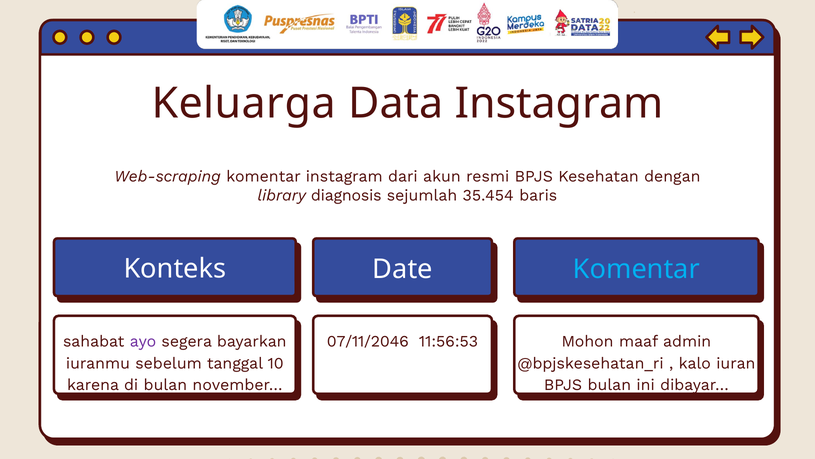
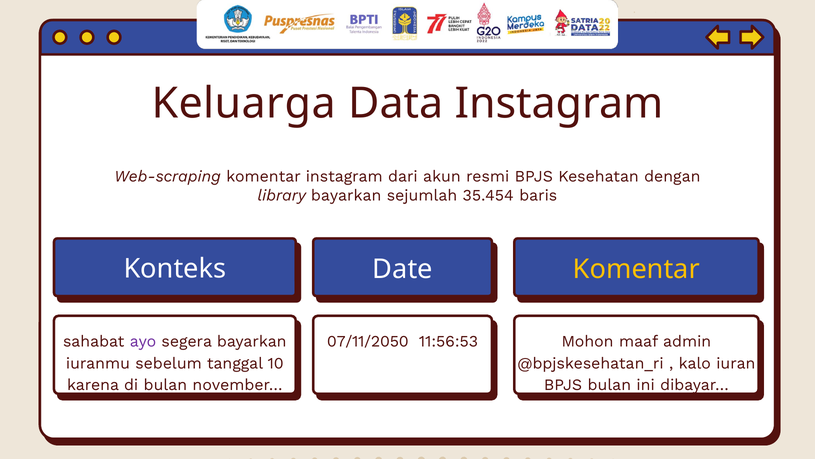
library diagnosis: diagnosis -> bayarkan
Komentar at (636, 269) colour: light blue -> yellow
07/11/2046: 07/11/2046 -> 07/11/2050
